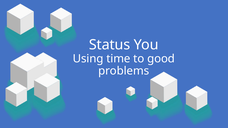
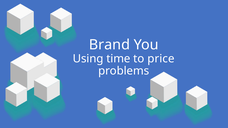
Status: Status -> Brand
good: good -> price
